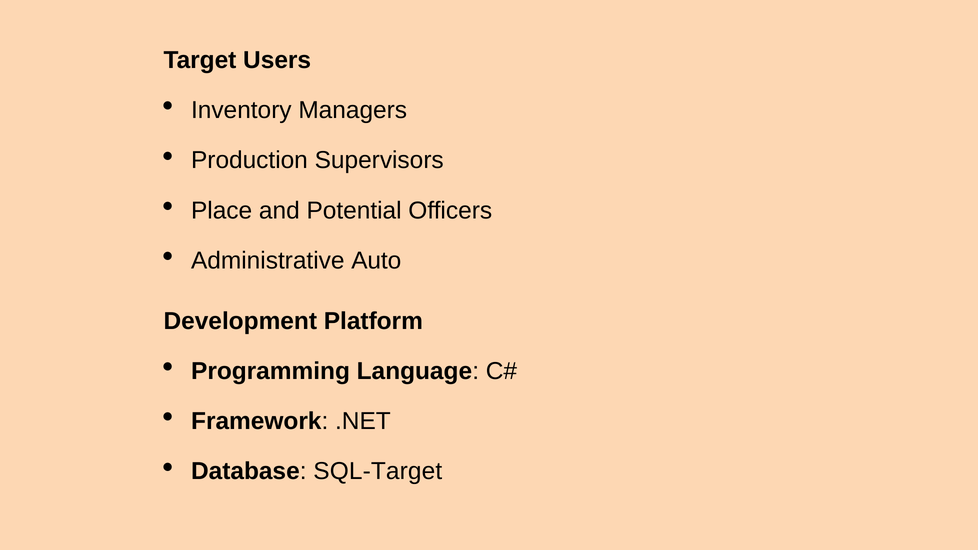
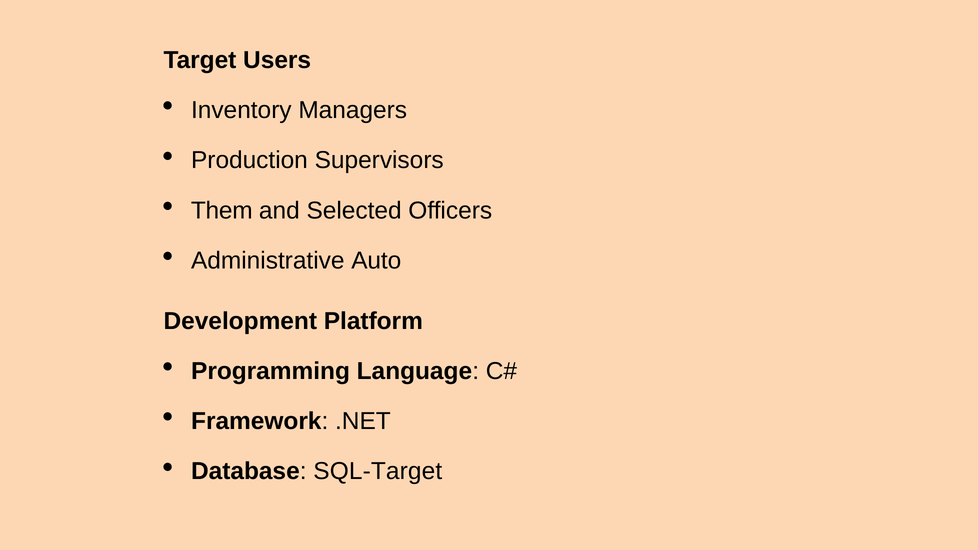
Place: Place -> Them
Potential: Potential -> Selected
